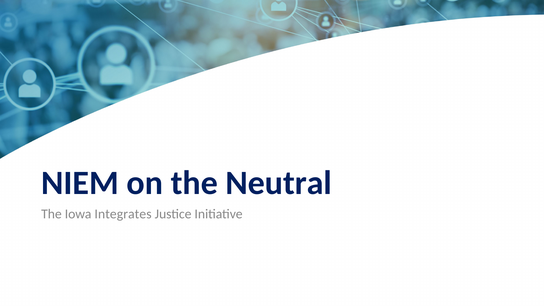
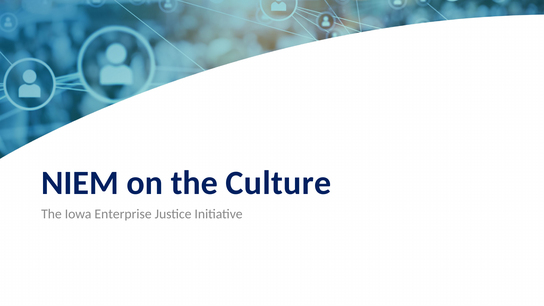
Neutral: Neutral -> Culture
Integrates: Integrates -> Enterprise
